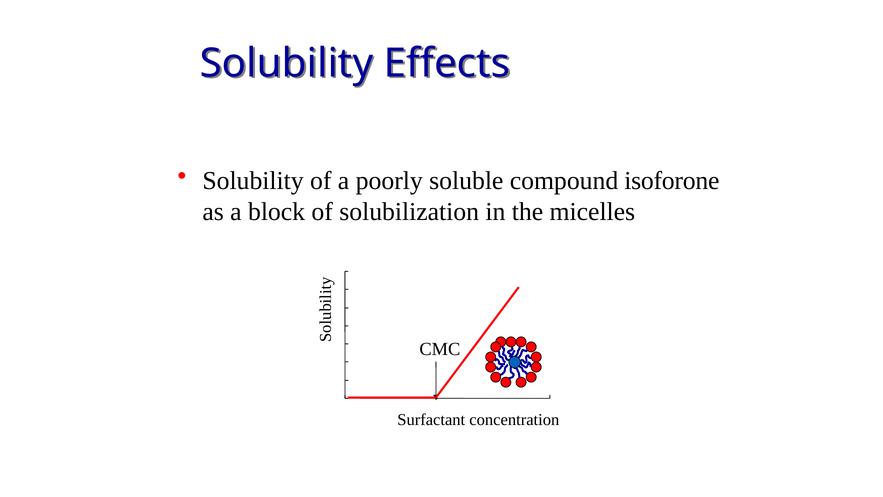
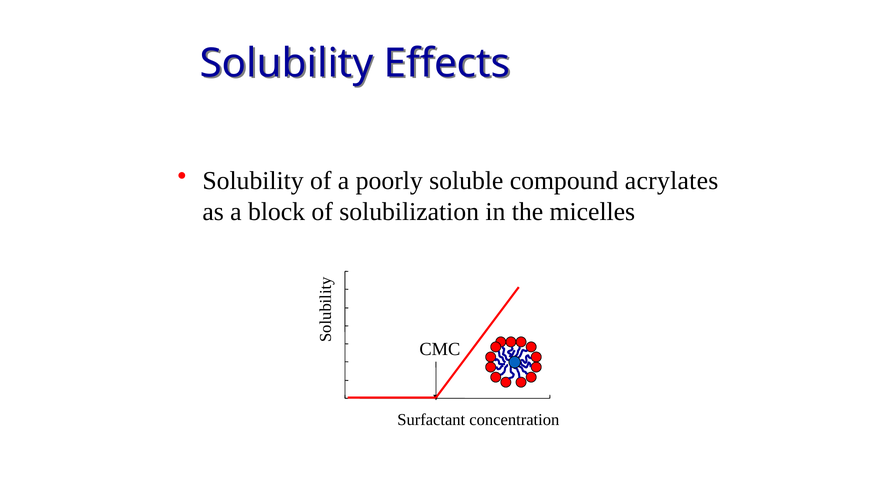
isoforone: isoforone -> acrylates
